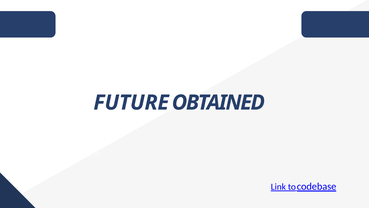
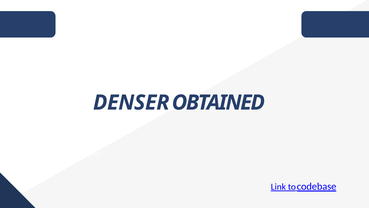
FUTURE: FUTURE -> DENSER
